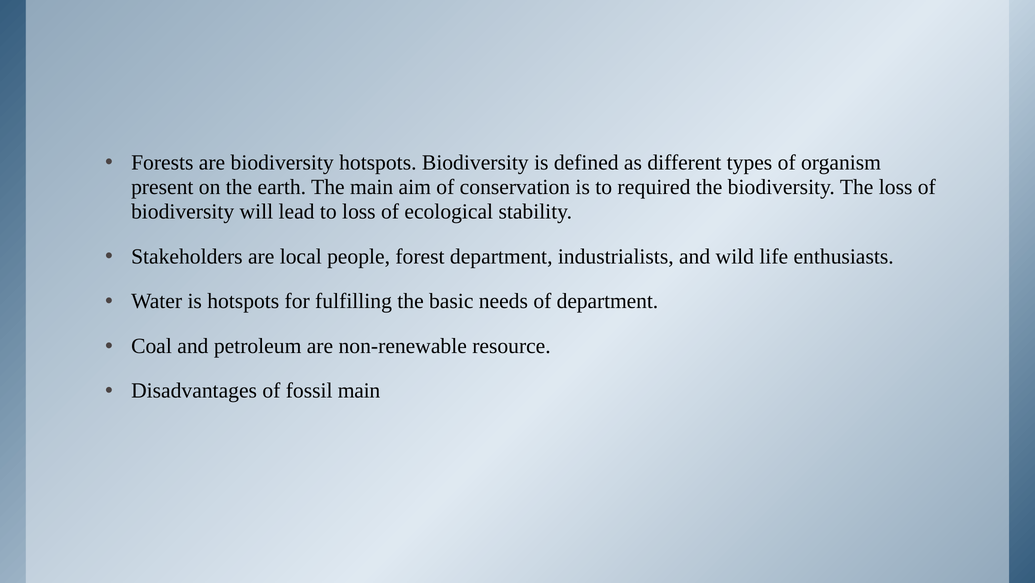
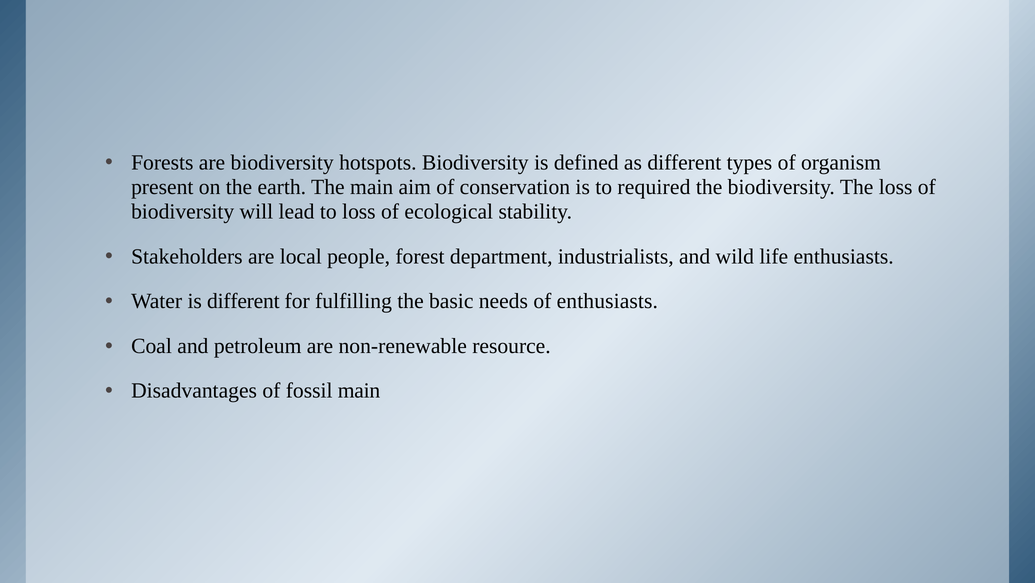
is hotspots: hotspots -> different
of department: department -> enthusiasts
